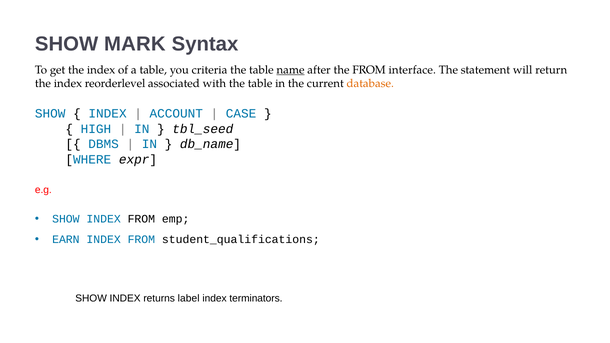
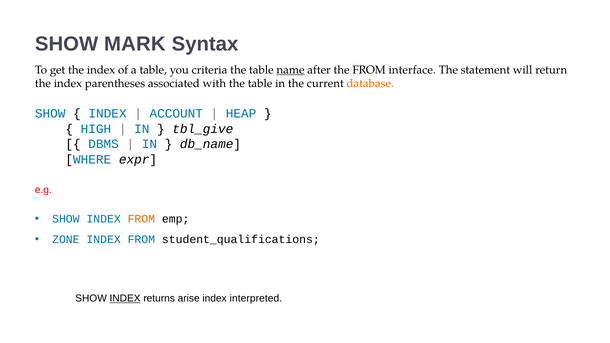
reorderlevel: reorderlevel -> parentheses
CASE: CASE -> HEAP
tbl_seed: tbl_seed -> tbl_give
FROM at (141, 219) colour: black -> orange
EARN: EARN -> ZONE
INDEX at (125, 298) underline: none -> present
label: label -> arise
terminators: terminators -> interpreted
